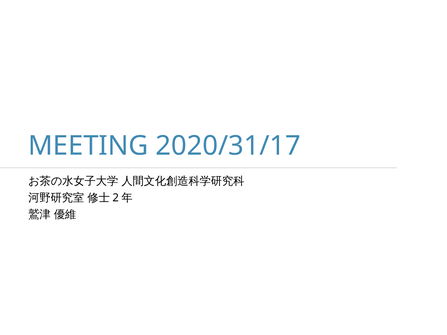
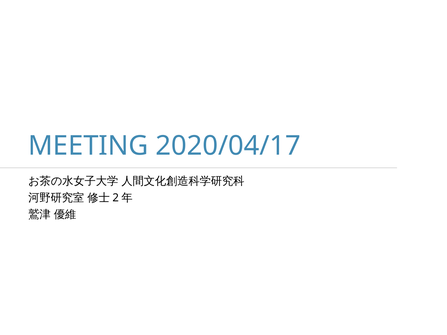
2020/31/17: 2020/31/17 -> 2020/04/17
